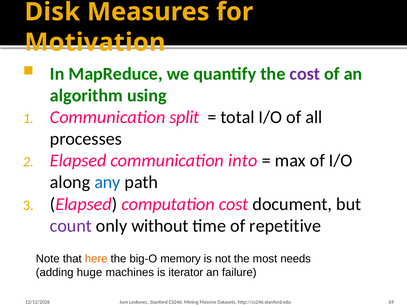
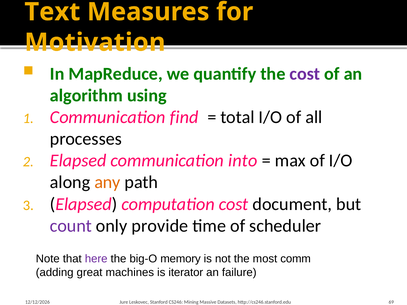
Disk: Disk -> Text
split: split -> find
any colour: blue -> orange
without: without -> provide
repetitive: repetitive -> scheduler
here colour: orange -> purple
needs: needs -> comm
huge: huge -> great
